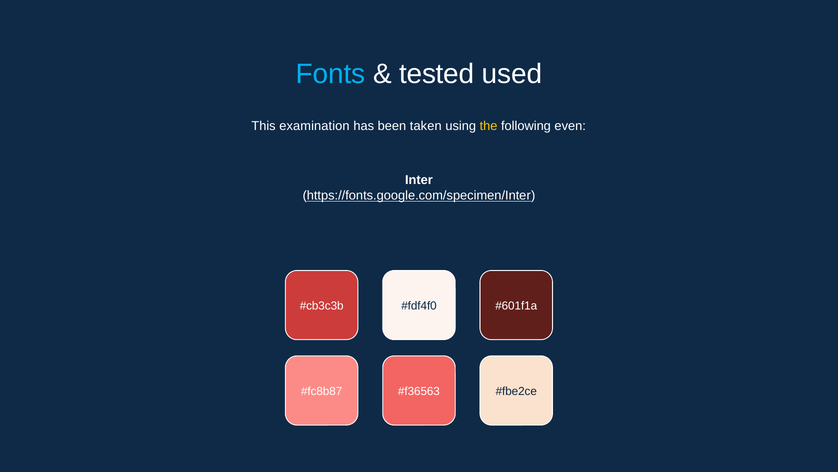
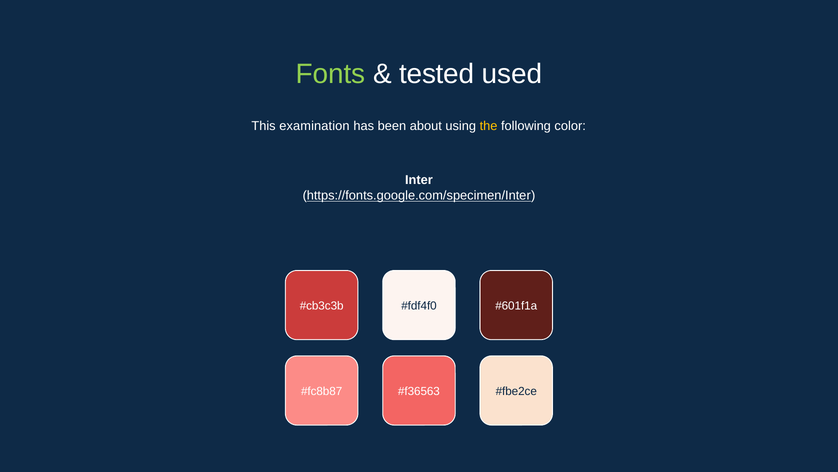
Fonts colour: light blue -> light green
taken: taken -> about
even: even -> color
